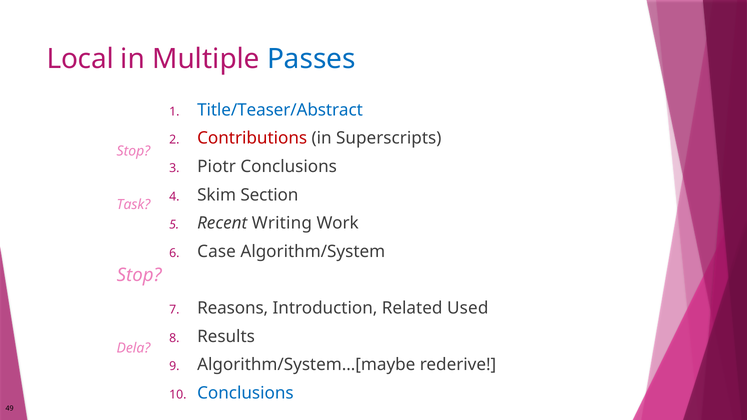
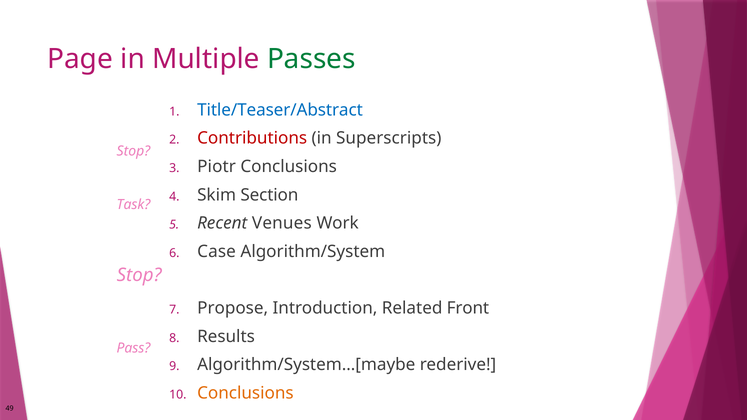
Local: Local -> Page
Passes colour: blue -> green
Writing: Writing -> Venues
Reasons: Reasons -> Propose
Used: Used -> Front
Dela: Dela -> Pass
Conclusions at (245, 393) colour: blue -> orange
